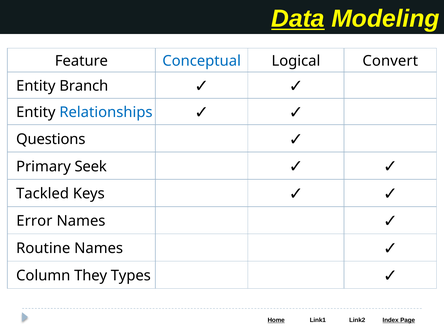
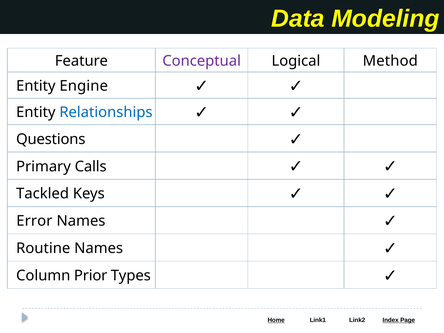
Data underline: present -> none
Conceptual colour: blue -> purple
Convert: Convert -> Method
Branch: Branch -> Engine
Seek: Seek -> Calls
They: They -> Prior
